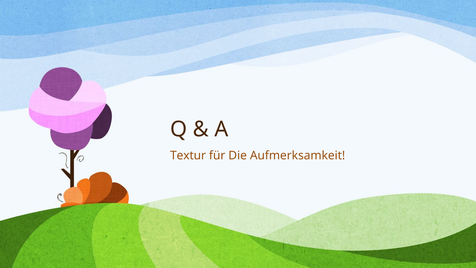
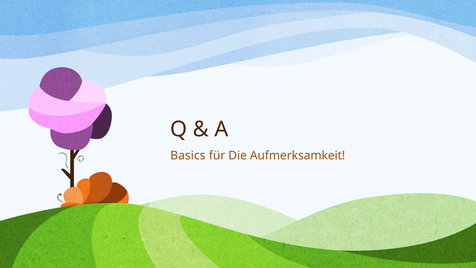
Textur: Textur -> Basics
